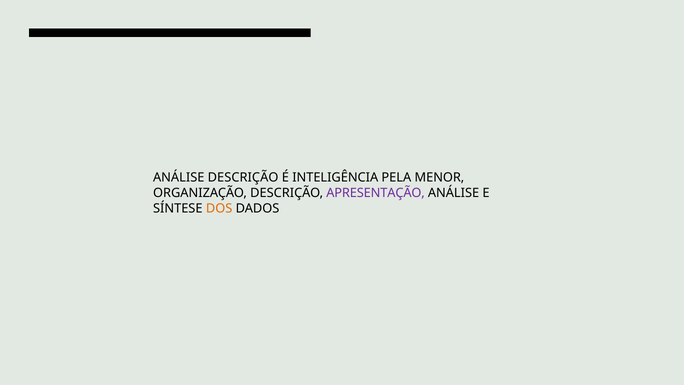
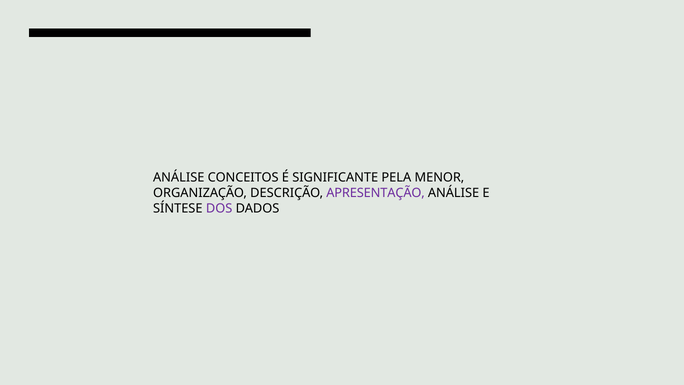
ANÁLISE DESCRIÇÃO: DESCRIÇÃO -> CONCEITOS
INTELIGÊNCIA: INTELIGÊNCIA -> SIGNIFICANTE
DOS colour: orange -> purple
